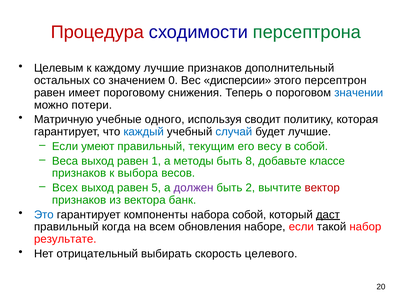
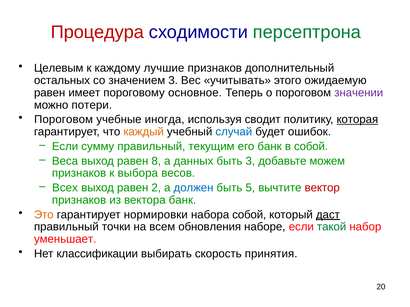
значением 0: 0 -> 3
дисперсии: дисперсии -> учитывать
персептрон: персептрон -> ожидаемую
снижения: снижения -> основное
значении colour: blue -> purple
Матричную at (64, 120): Матричную -> Пороговом
одного: одного -> иногда
которая underline: none -> present
каждый colour: blue -> orange
будет лучшие: лучшие -> ошибок
умеют: умеют -> сумму
его весу: весу -> банк
1: 1 -> 8
методы: методы -> данных
быть 8: 8 -> 3
классе: классе -> можем
5: 5 -> 2
должен colour: purple -> blue
2: 2 -> 5
Это colour: blue -> orange
компоненты: компоненты -> нормировки
когда: когда -> точки
такой colour: black -> green
результате: результате -> уменьшает
отрицательный: отрицательный -> классификации
целевого: целевого -> принятия
